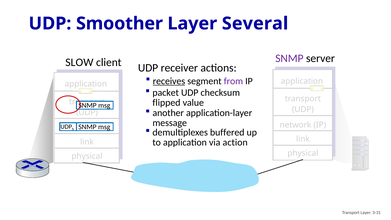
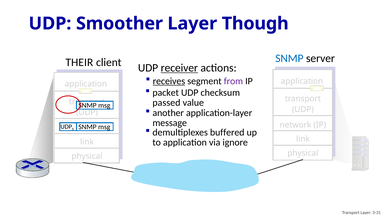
Several: Several -> Though
SNMP at (289, 58) colour: purple -> blue
SLOW: SLOW -> THEIR
receiver underline: none -> present
flipped: flipped -> passed
action: action -> ignore
